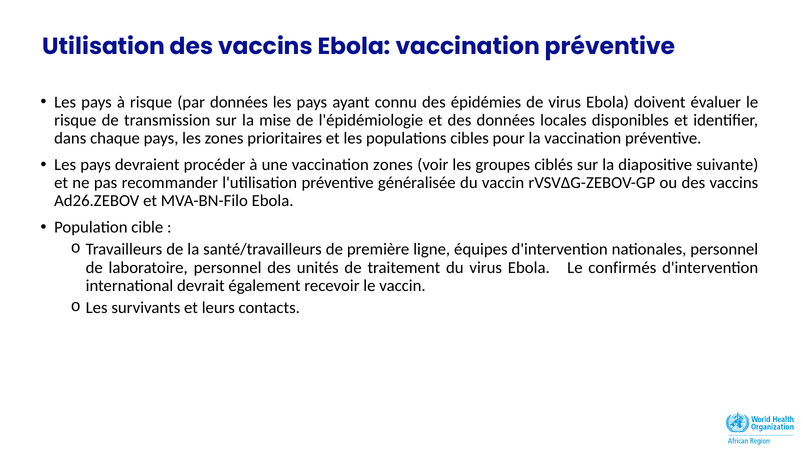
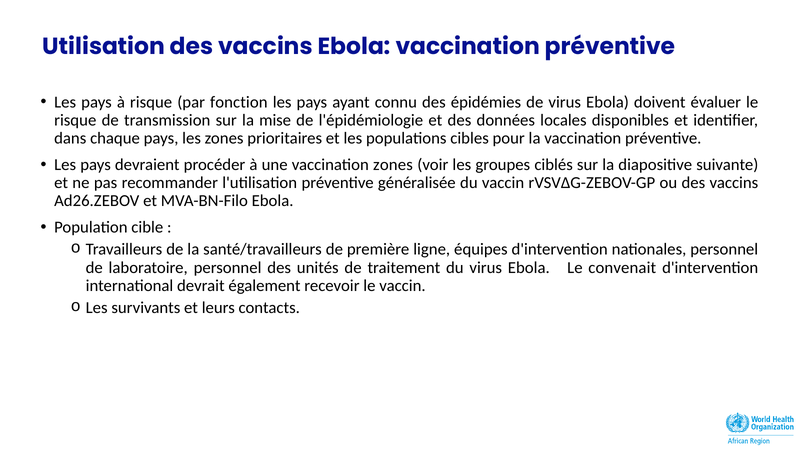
par données: données -> fonction
confirmés: confirmés -> convenait
